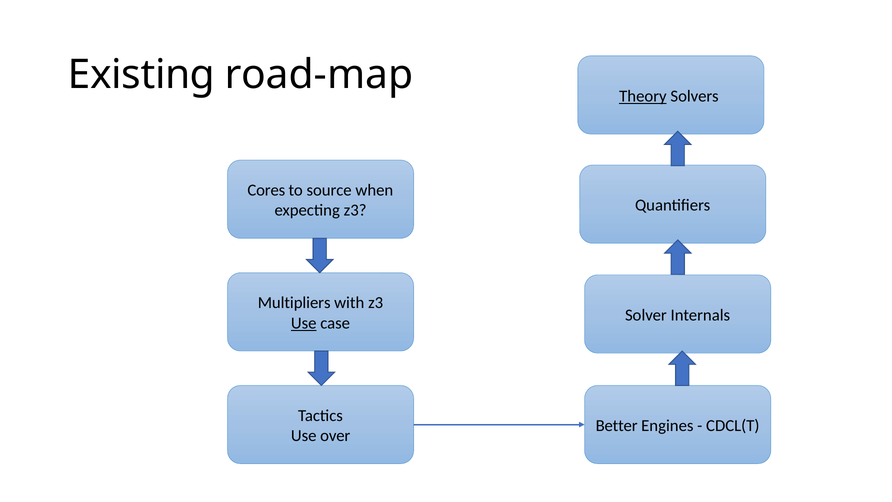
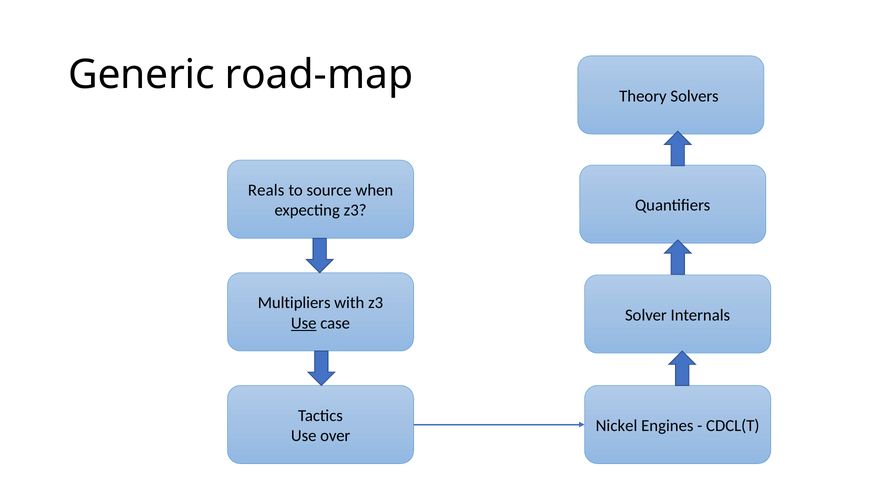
Existing: Existing -> Generic
Theory underline: present -> none
Cores: Cores -> Reals
Better: Better -> Nickel
